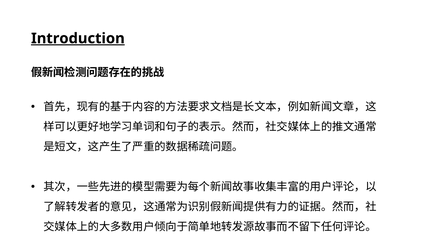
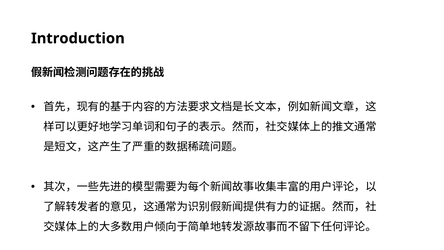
Introduction underline: present -> none
